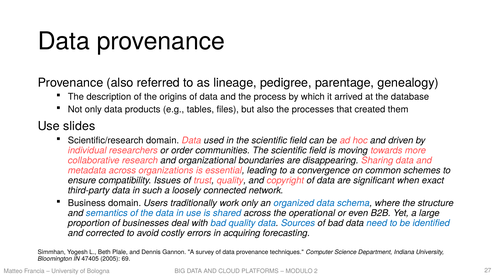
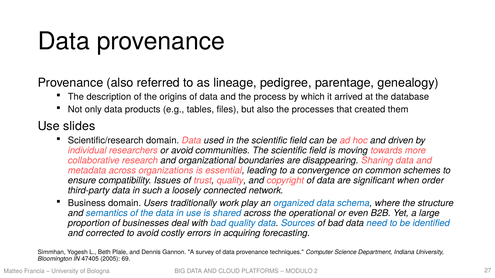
or order: order -> avoid
exact: exact -> order
work only: only -> play
